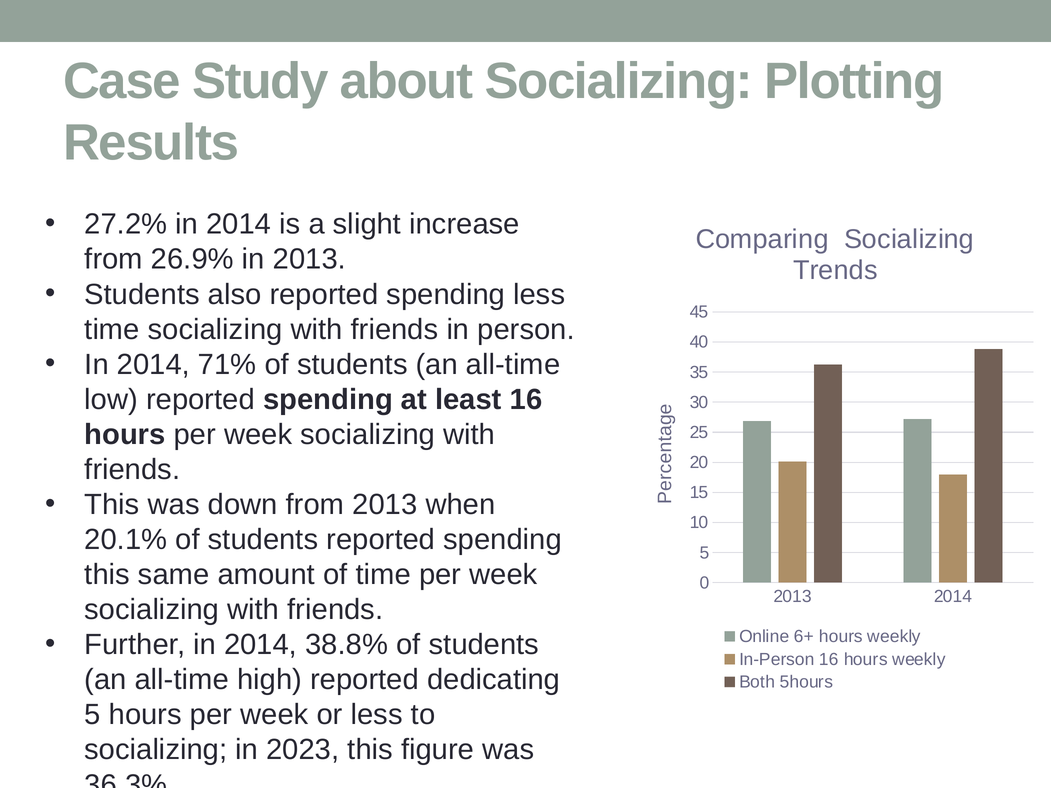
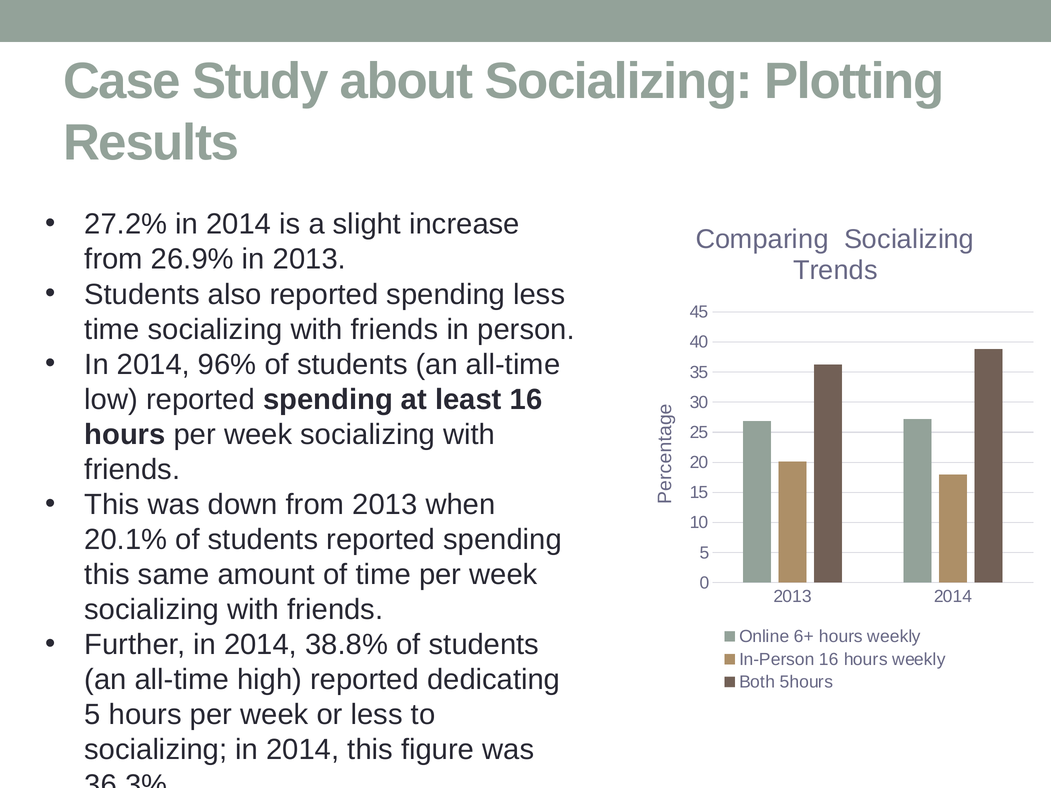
71%: 71% -> 96%
socializing in 2023: 2023 -> 2014
